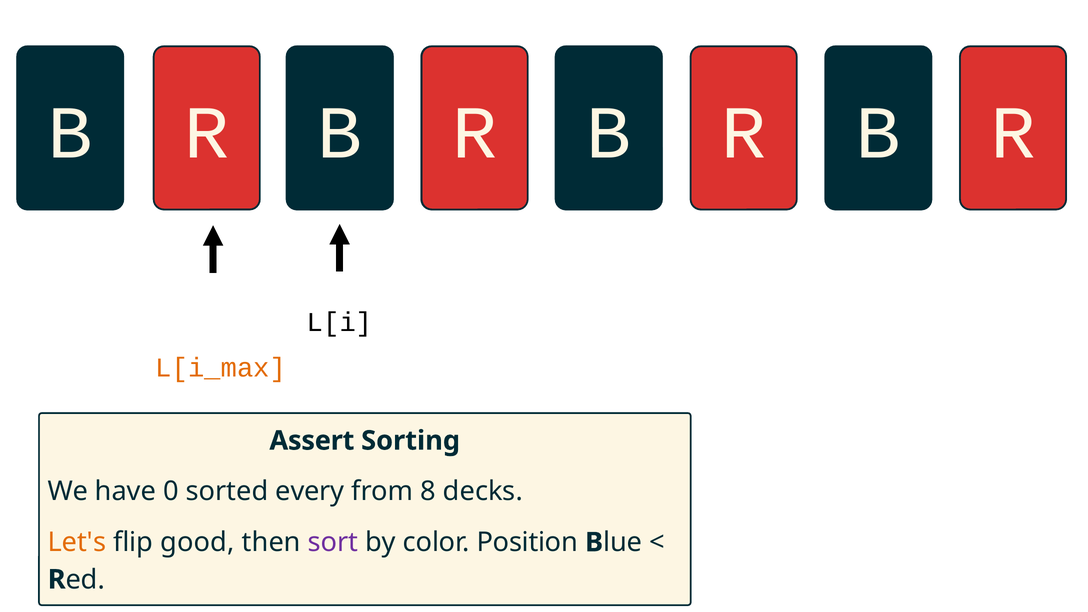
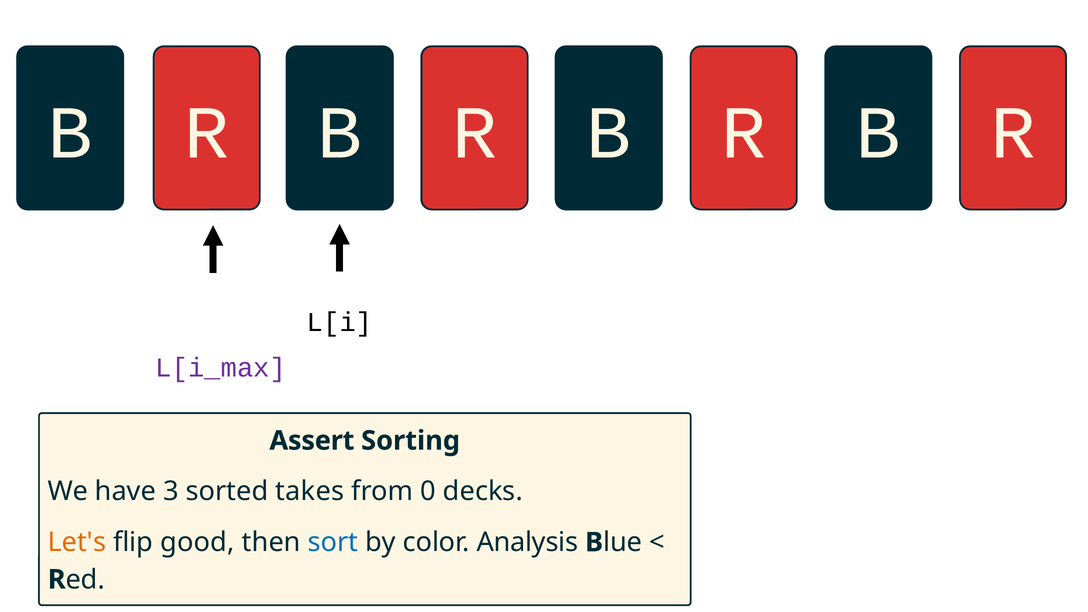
L[i_max colour: orange -> purple
0: 0 -> 3
every: every -> takes
8: 8 -> 0
sort at (333, 542) colour: purple -> blue
Position: Position -> Analysis
